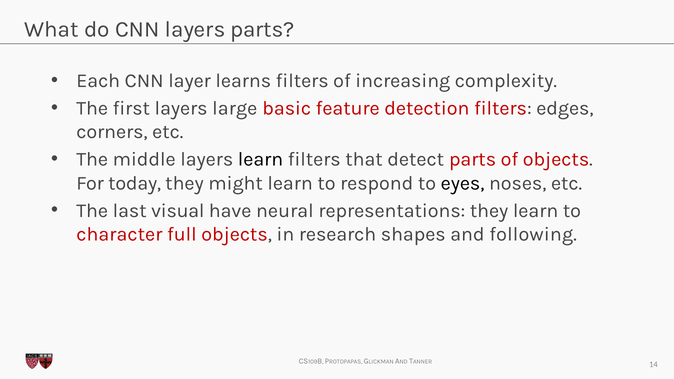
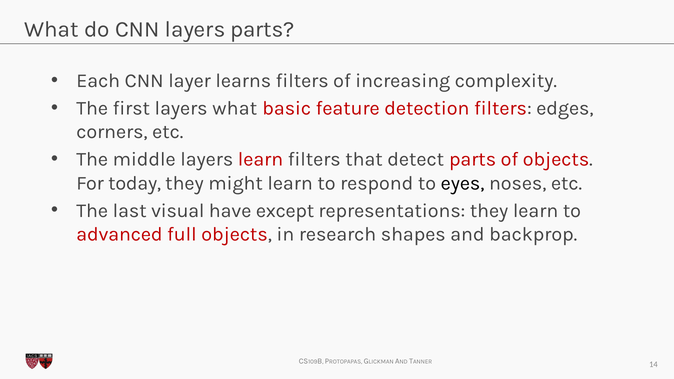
layers large: large -> what
learn at (261, 159) colour: black -> red
neural: neural -> except
character: character -> advanced
following: following -> backprop
